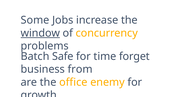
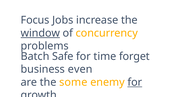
Some: Some -> Focus
from: from -> even
office: office -> some
for at (135, 82) underline: none -> present
